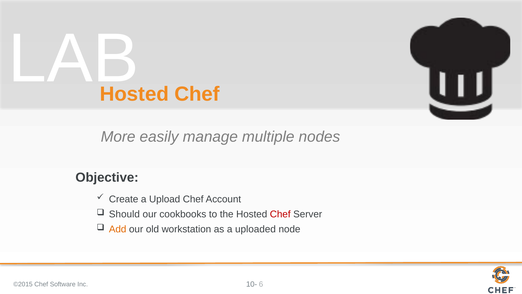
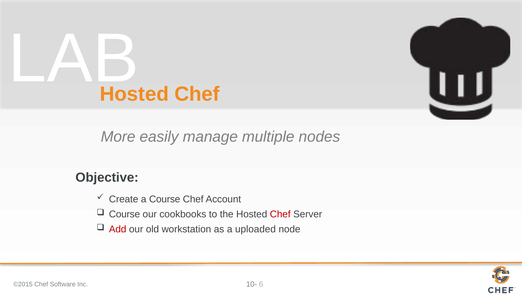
a Upload: Upload -> Course
Should at (124, 214): Should -> Course
Add colour: orange -> red
